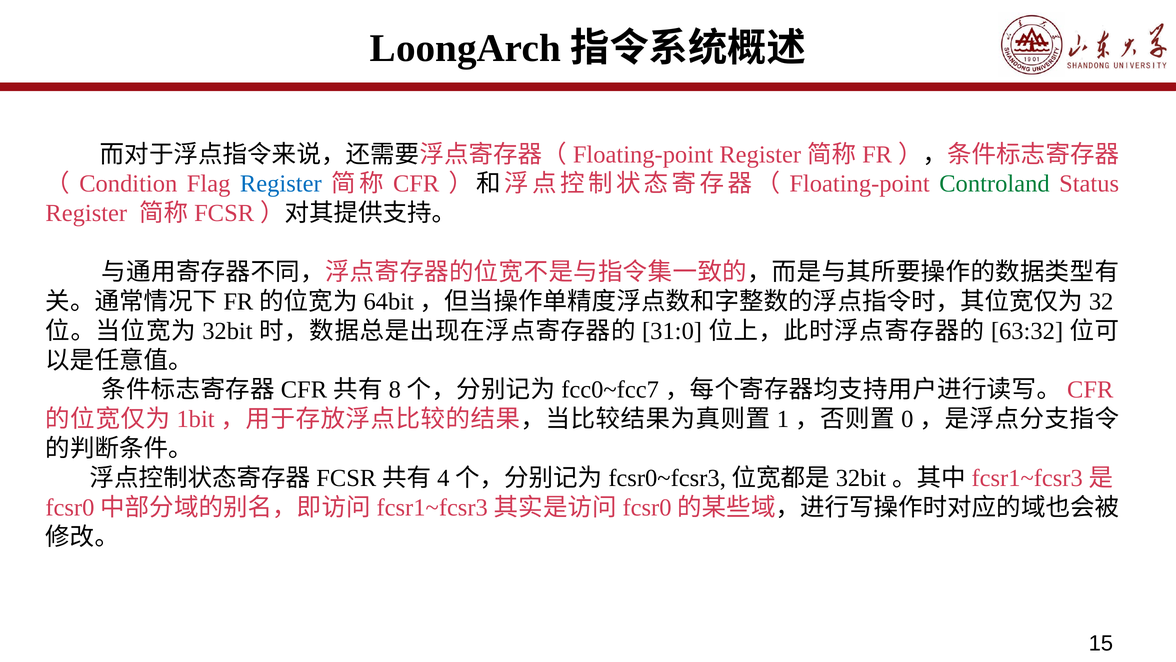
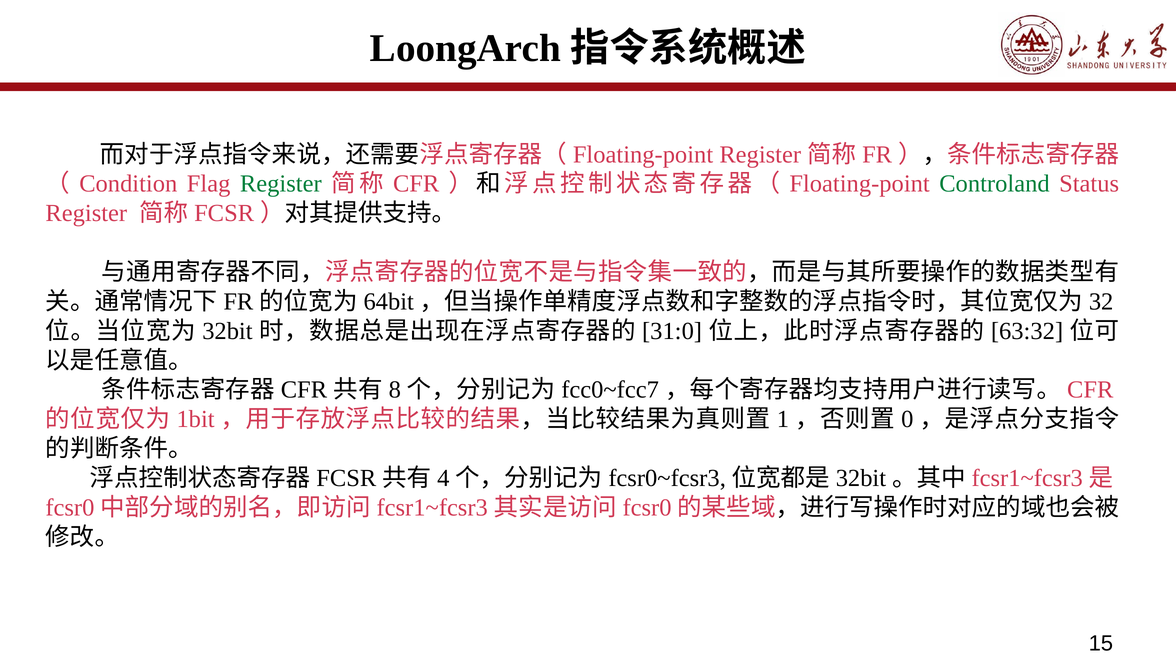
Register at (281, 184) colour: blue -> green
